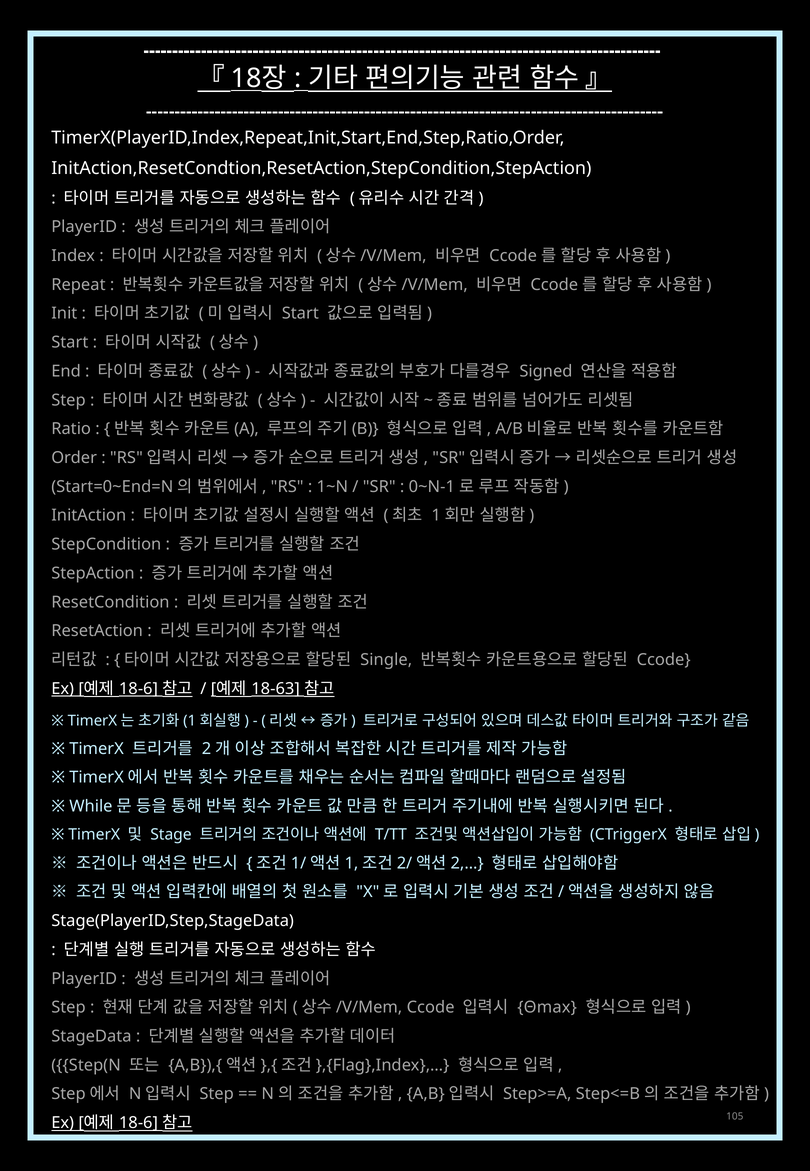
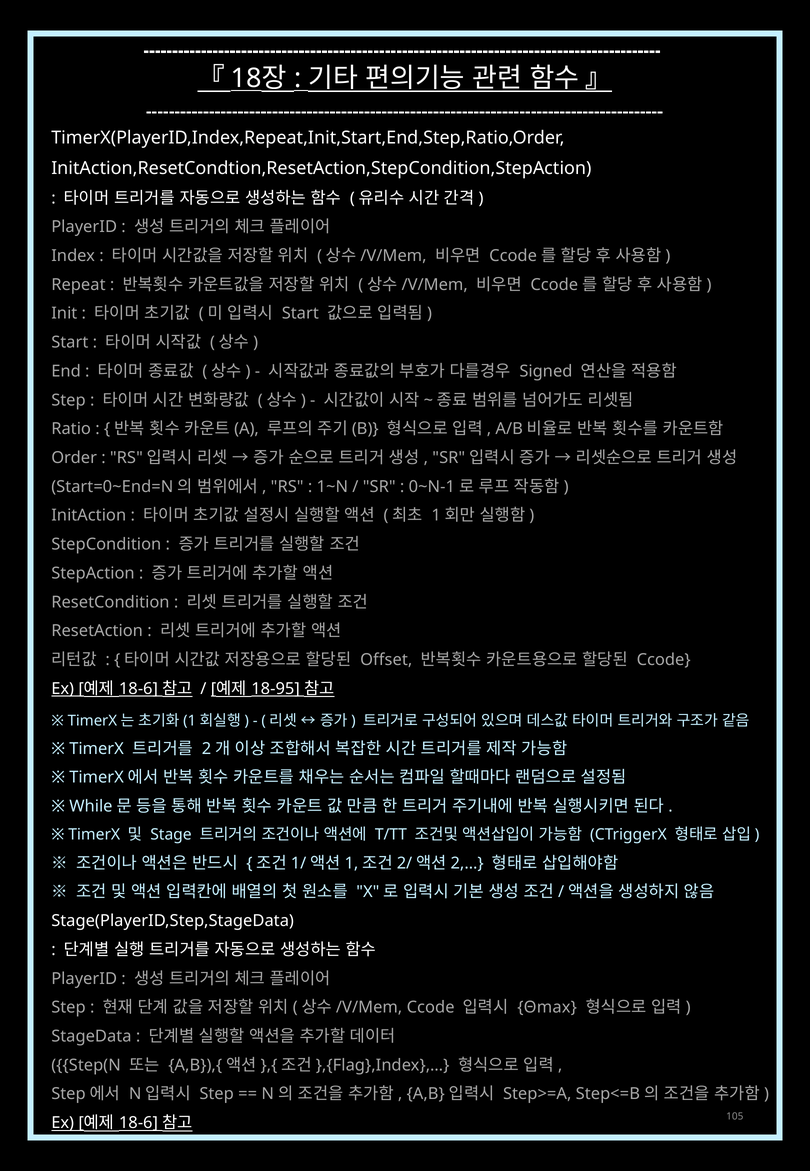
Single: Single -> Offset
18-63: 18-63 -> 18-95
